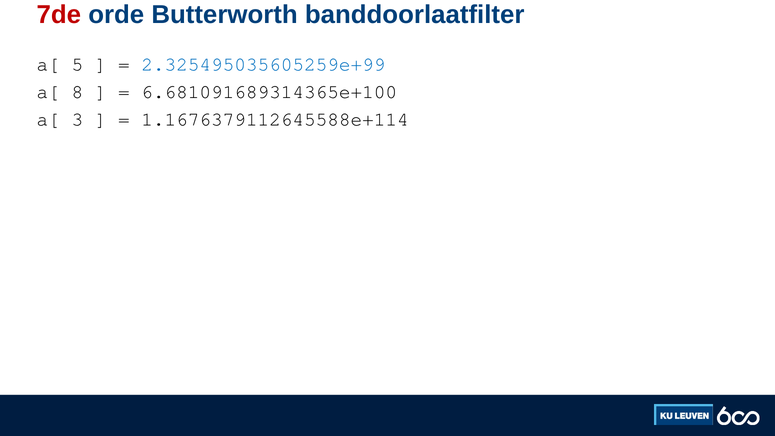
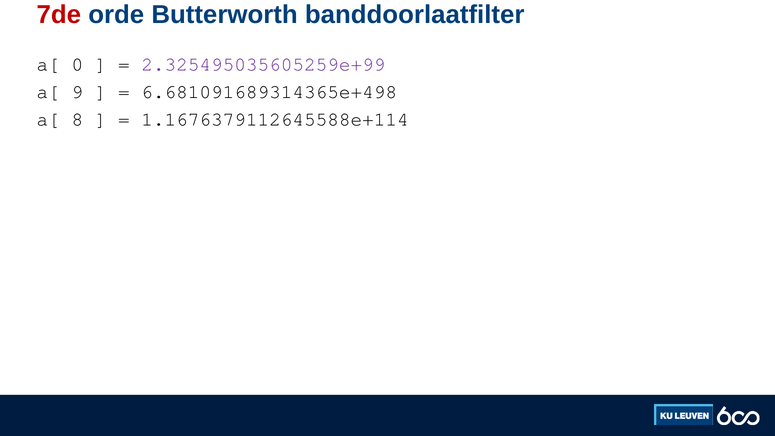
5: 5 -> 0
2.325495035605259e+99 colour: blue -> purple
8: 8 -> 9
6.681091689314365e+100: 6.681091689314365e+100 -> 6.681091689314365e+498
3: 3 -> 8
